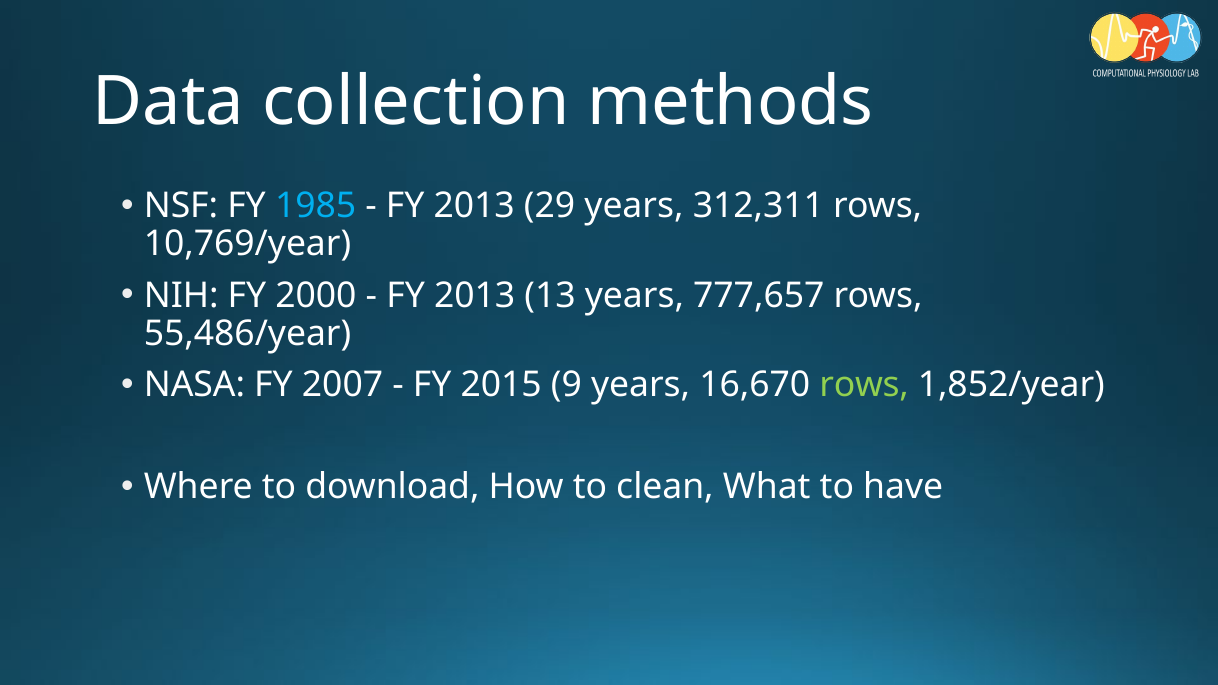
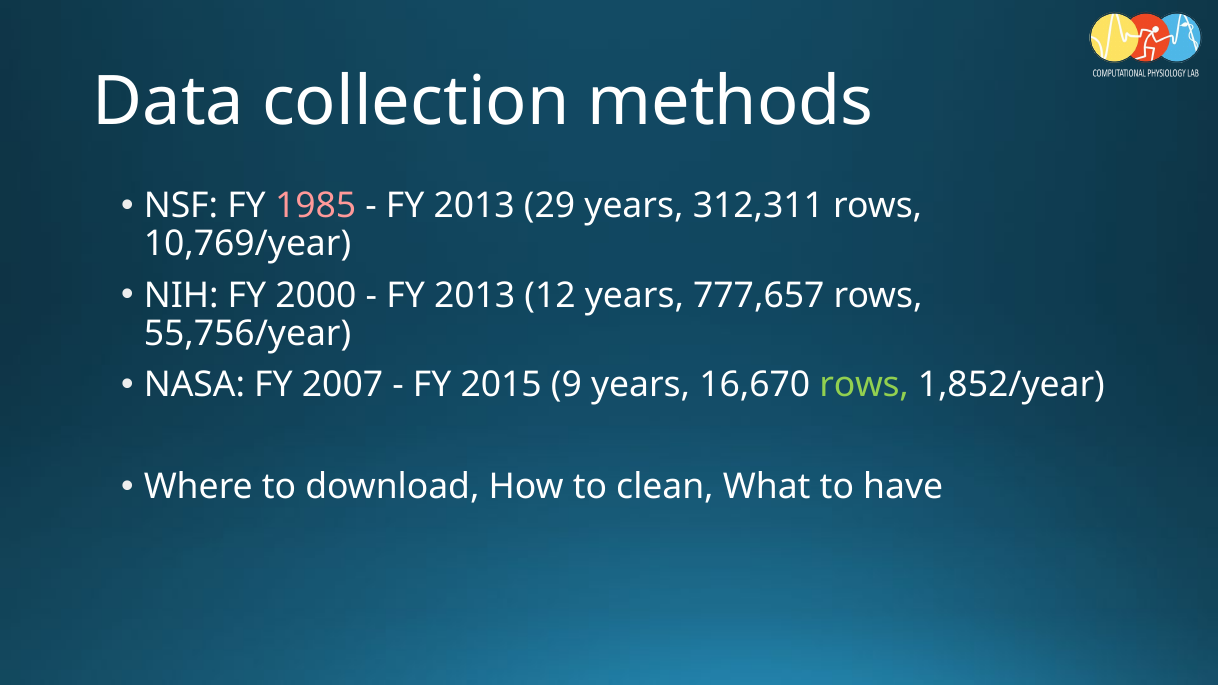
1985 colour: light blue -> pink
13: 13 -> 12
55,486/year: 55,486/year -> 55,756/year
